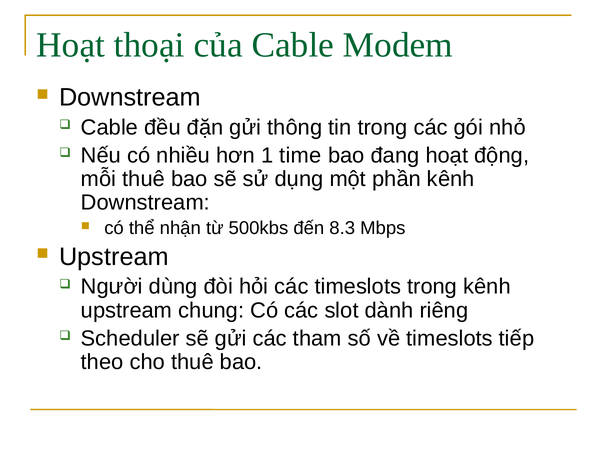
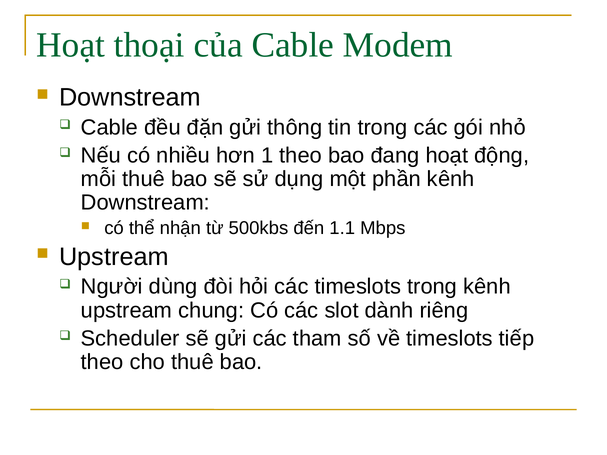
1 time: time -> theo
8.3: 8.3 -> 1.1
